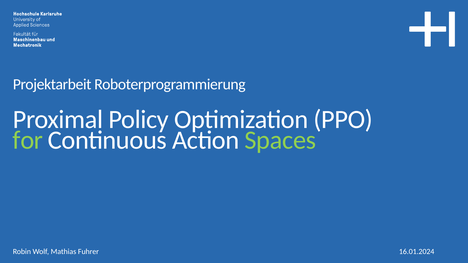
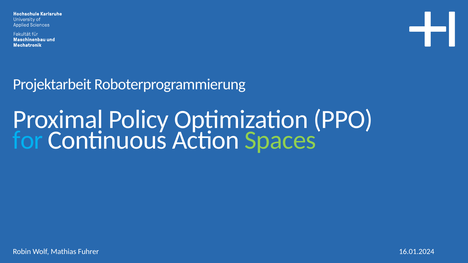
for colour: light green -> light blue
